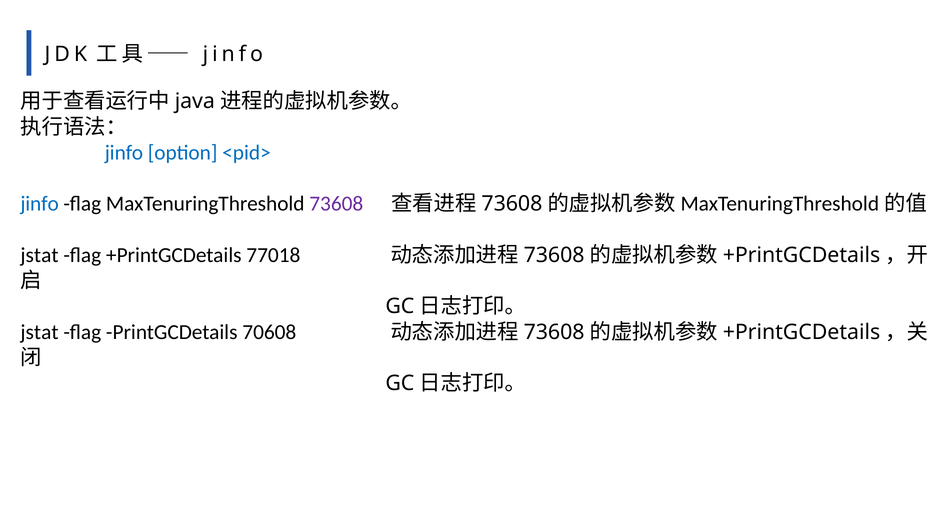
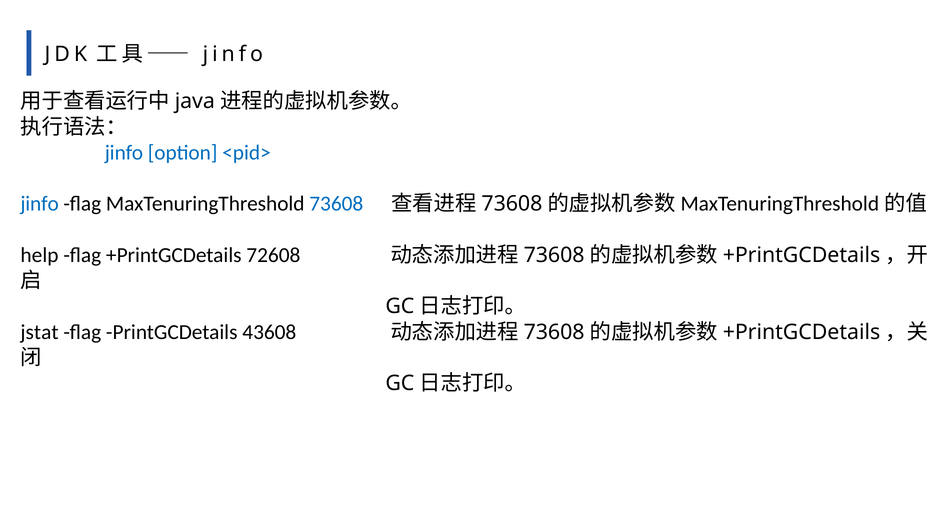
73608 colour: purple -> blue
jstat at (39, 255): jstat -> help
77018: 77018 -> 72608
70608: 70608 -> 43608
